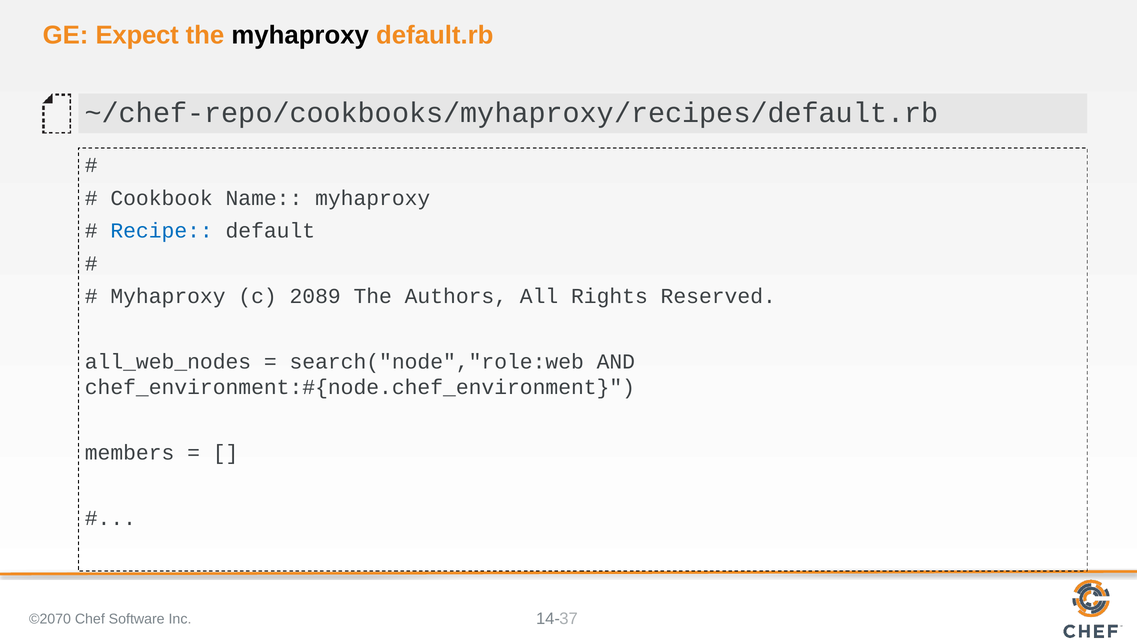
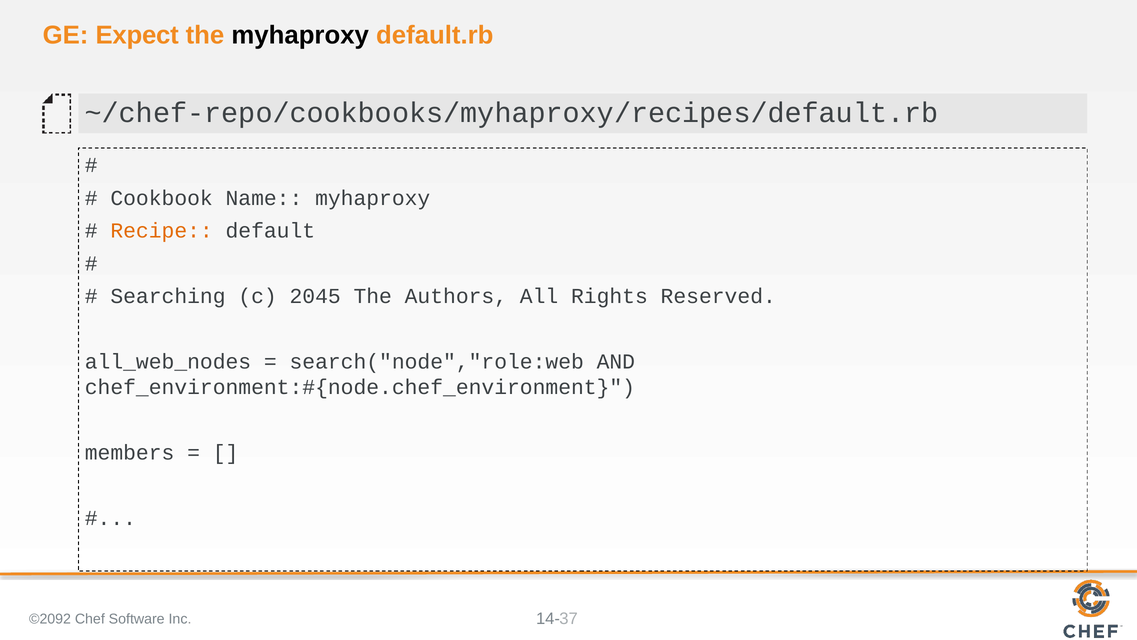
Recipe colour: blue -> orange
Myhaproxy at (168, 296): Myhaproxy -> Searching
2089: 2089 -> 2045
©2070: ©2070 -> ©2092
